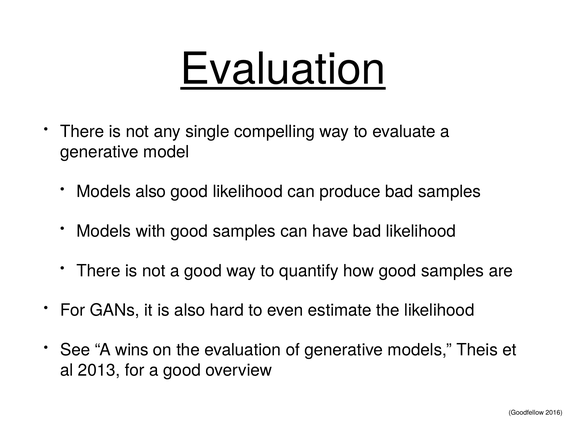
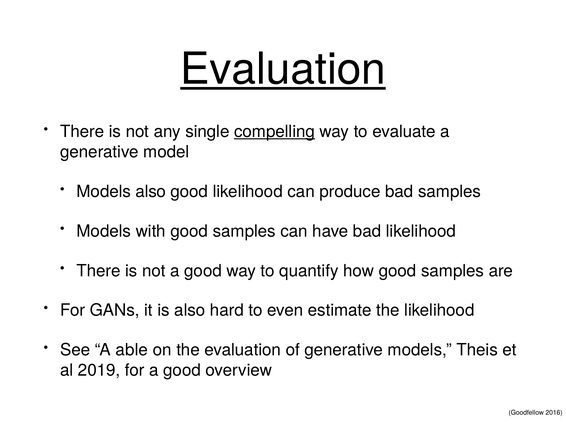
compelling underline: none -> present
wins: wins -> able
2013: 2013 -> 2019
